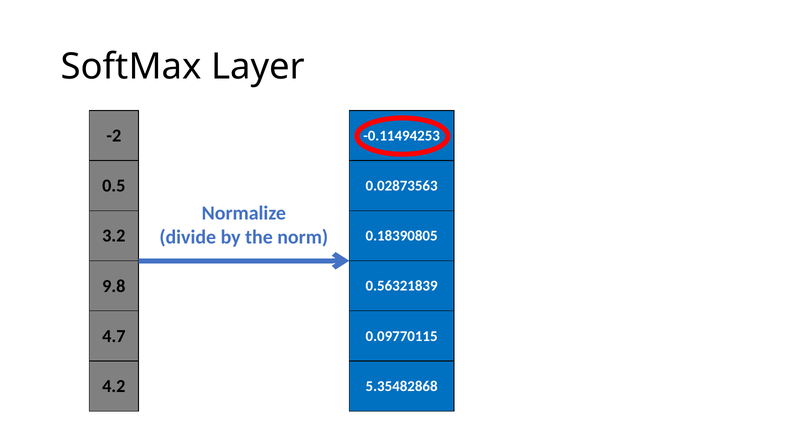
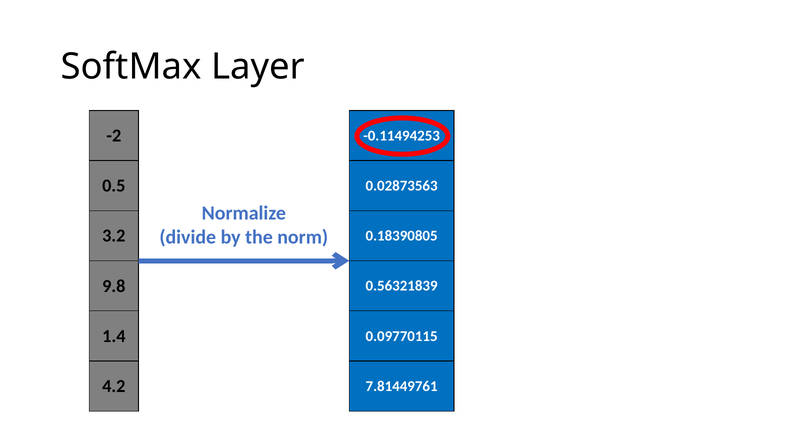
4.7: 4.7 -> 1.4
5.35482868: 5.35482868 -> 7.81449761
